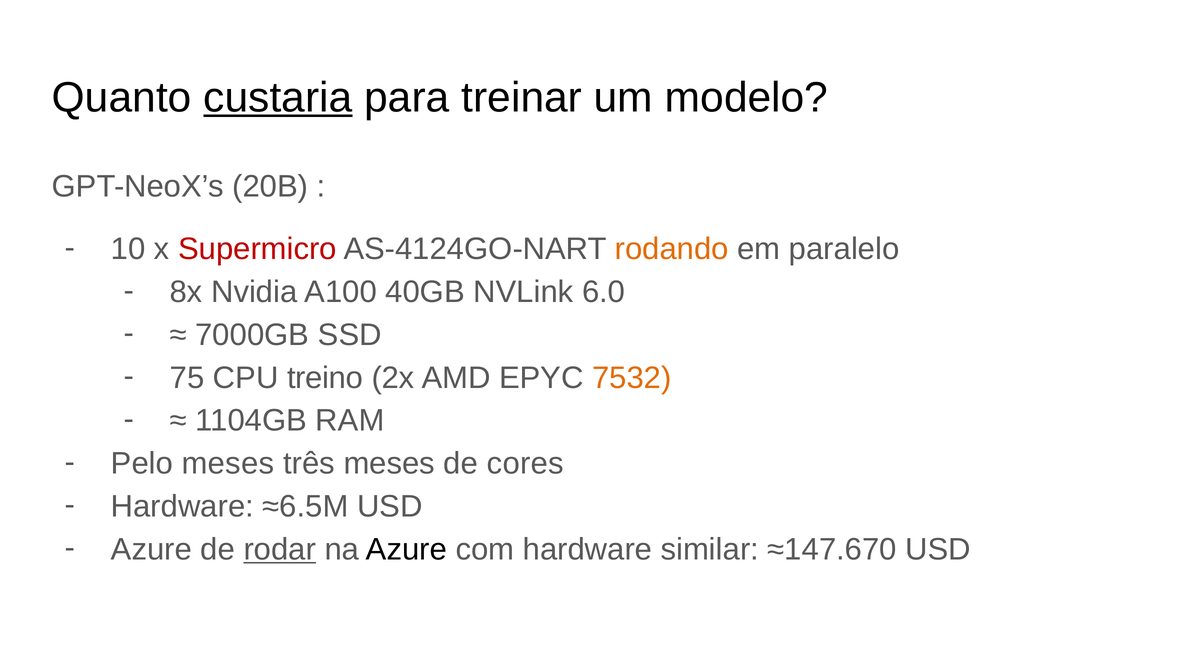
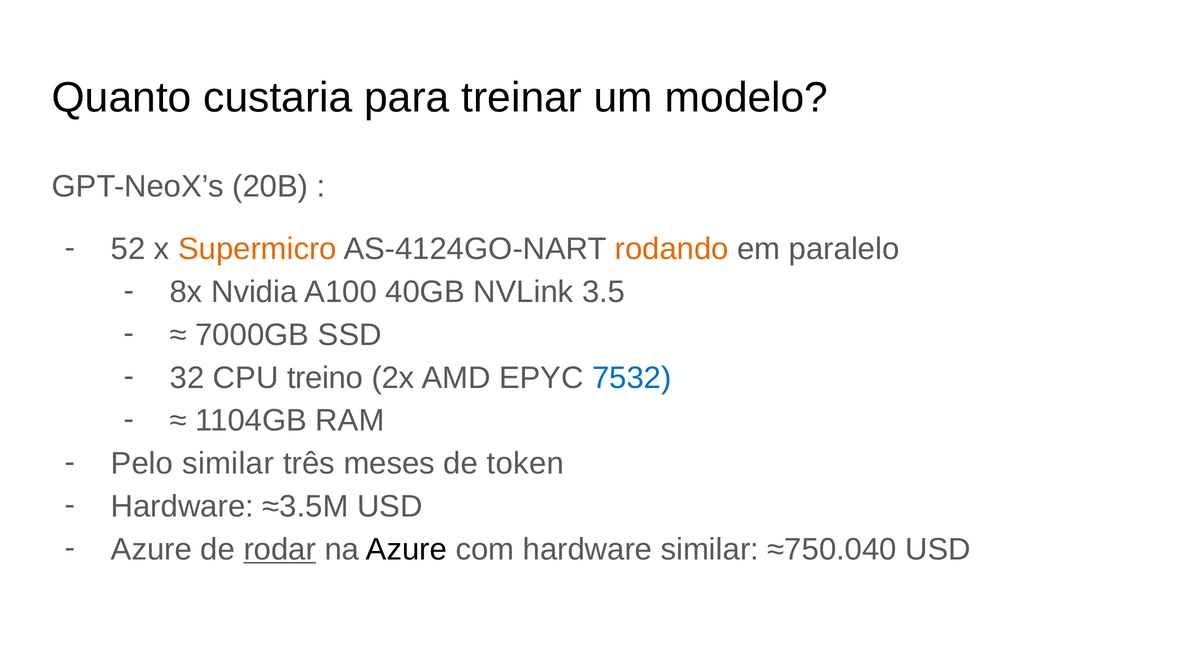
custaria underline: present -> none
10: 10 -> 52
Supermicro colour: red -> orange
6.0: 6.0 -> 3.5
75: 75 -> 32
7532 colour: orange -> blue
Pelo meses: meses -> similar
cores: cores -> token
≈6.5M: ≈6.5M -> ≈3.5M
≈147.670: ≈147.670 -> ≈750.040
